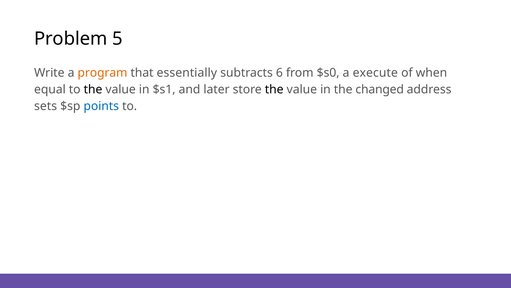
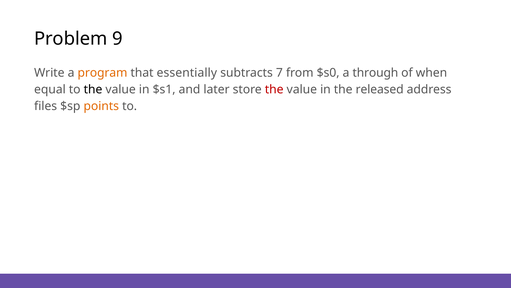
5: 5 -> 9
6: 6 -> 7
execute: execute -> through
the at (274, 89) colour: black -> red
changed: changed -> released
sets: sets -> files
points colour: blue -> orange
